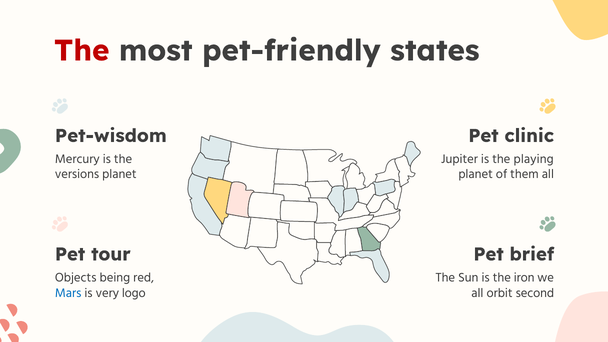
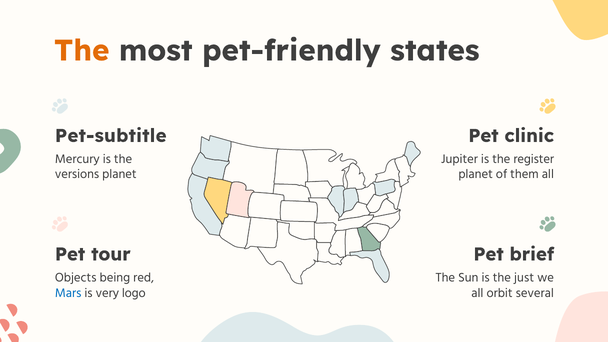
The at (82, 51) colour: red -> orange
Pet-wisdom: Pet-wisdom -> Pet-subtitle
playing: playing -> register
iron: iron -> just
second: second -> several
